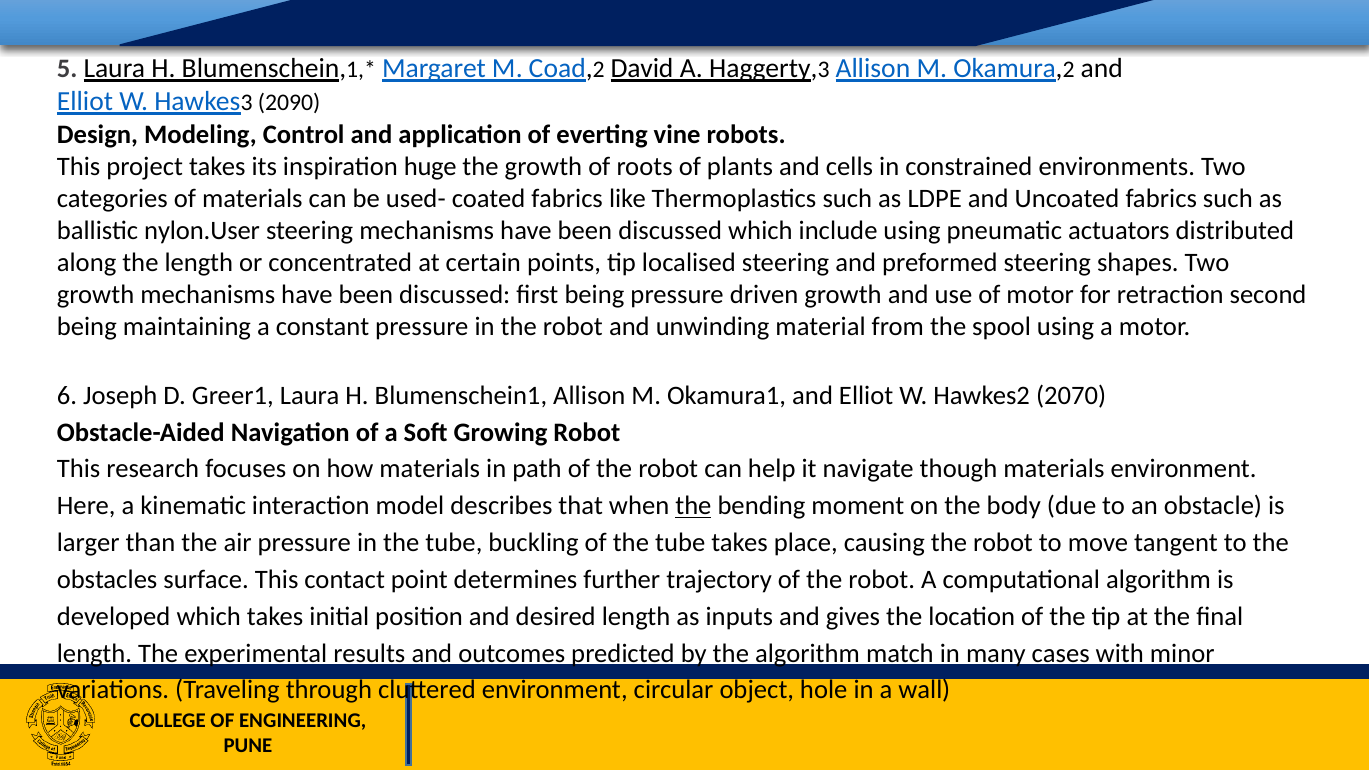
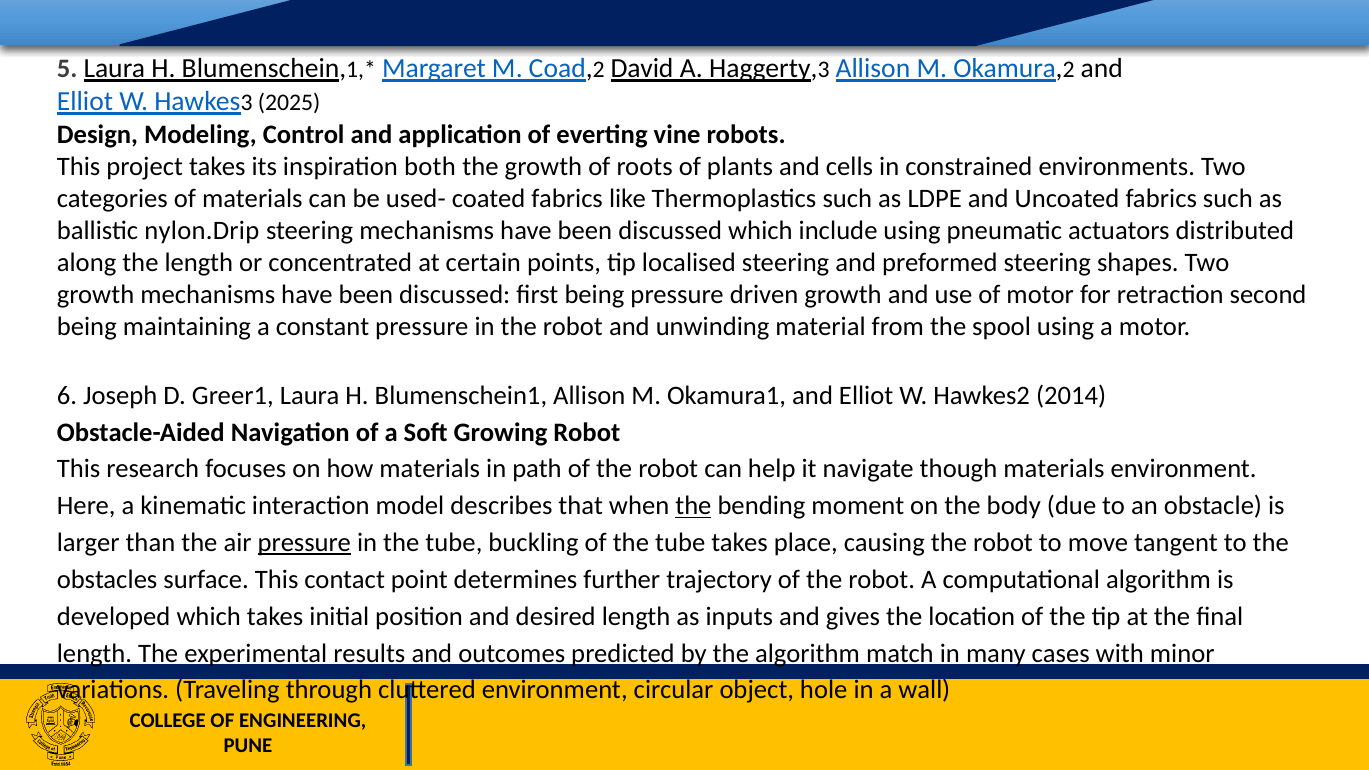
2090: 2090 -> 2025
huge: huge -> both
nylon.User: nylon.User -> nylon.Drip
2070: 2070 -> 2014
pressure at (304, 543) underline: none -> present
